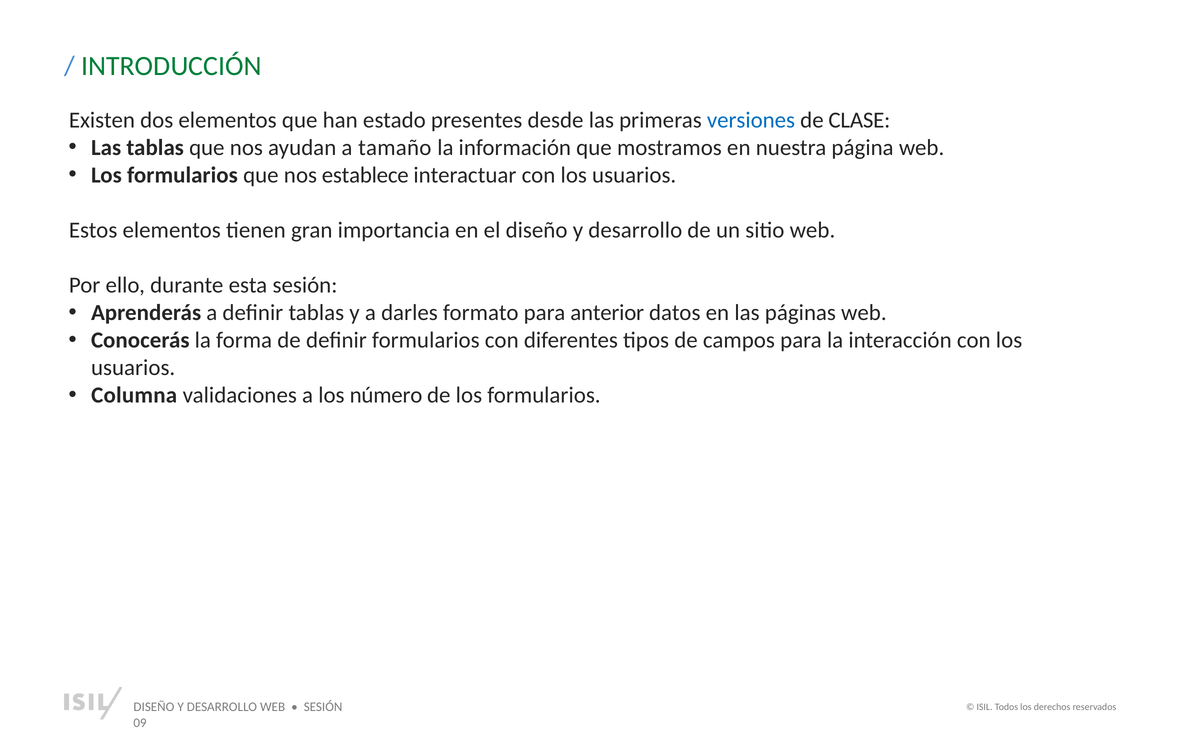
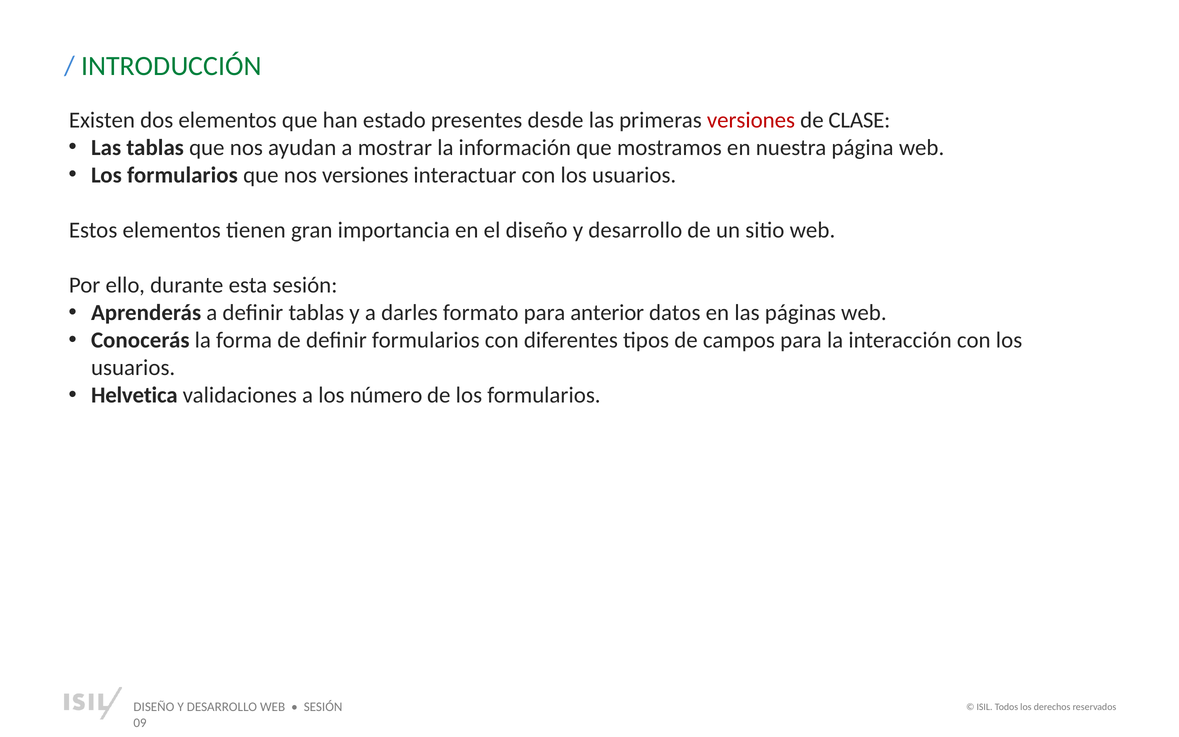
versiones at (751, 120) colour: blue -> red
tamaño: tamaño -> mostrar
nos establece: establece -> versiones
Columna: Columna -> Helvetica
